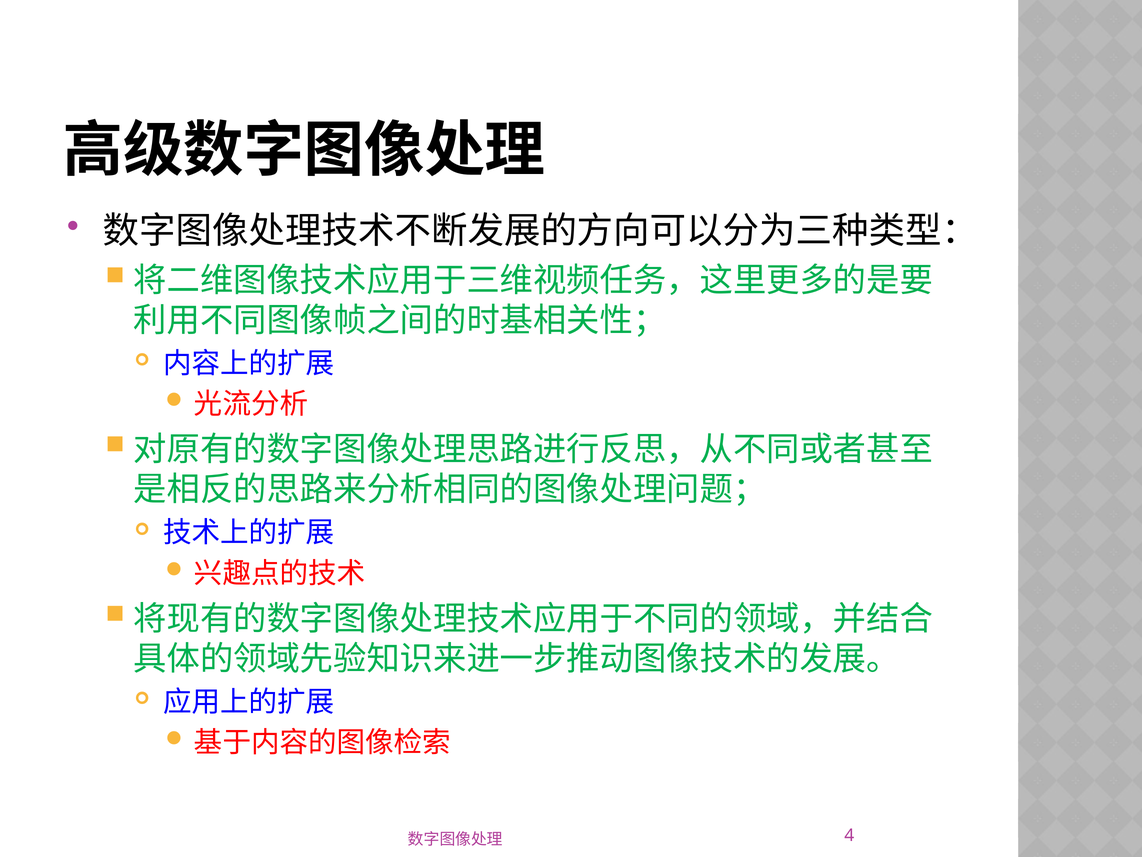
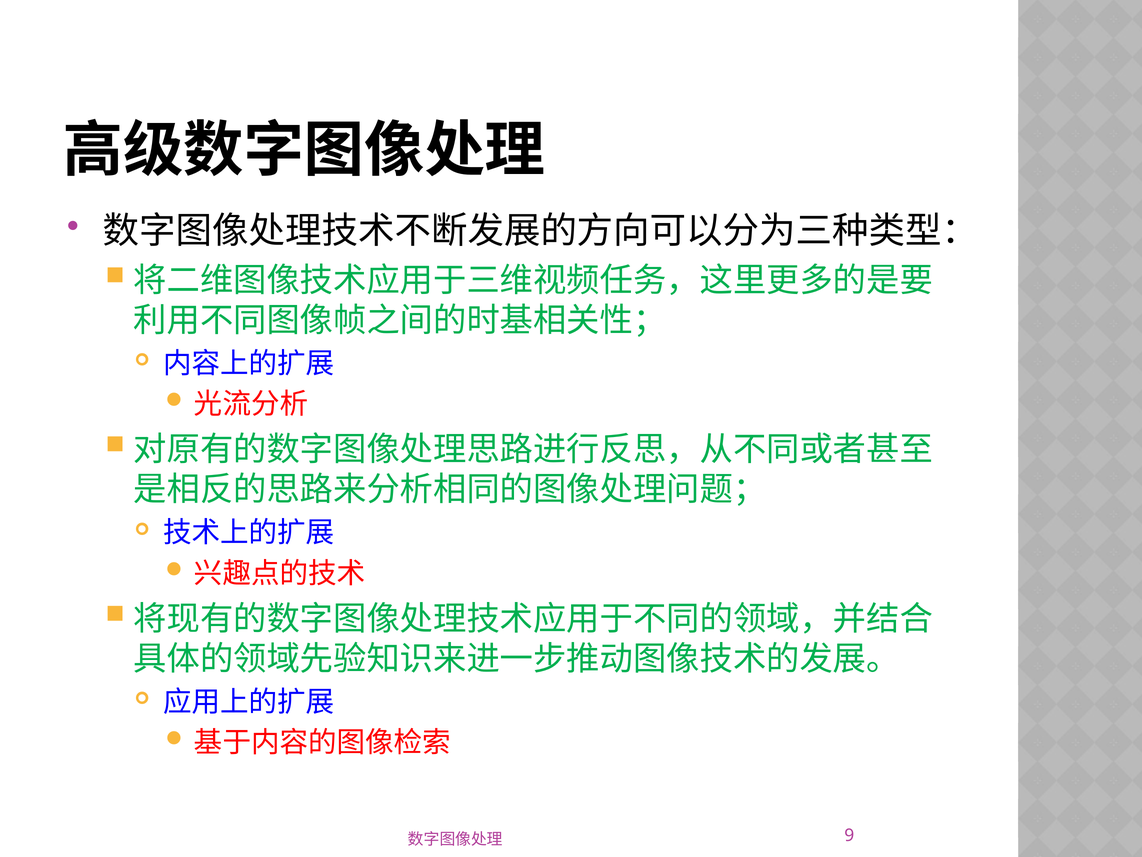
4: 4 -> 9
